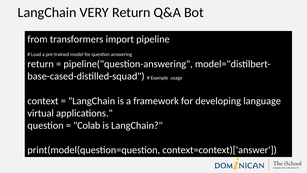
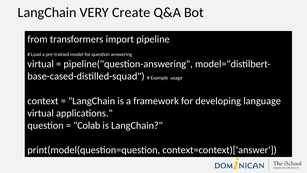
VERY Return: Return -> Create
return at (41, 64): return -> virtual
